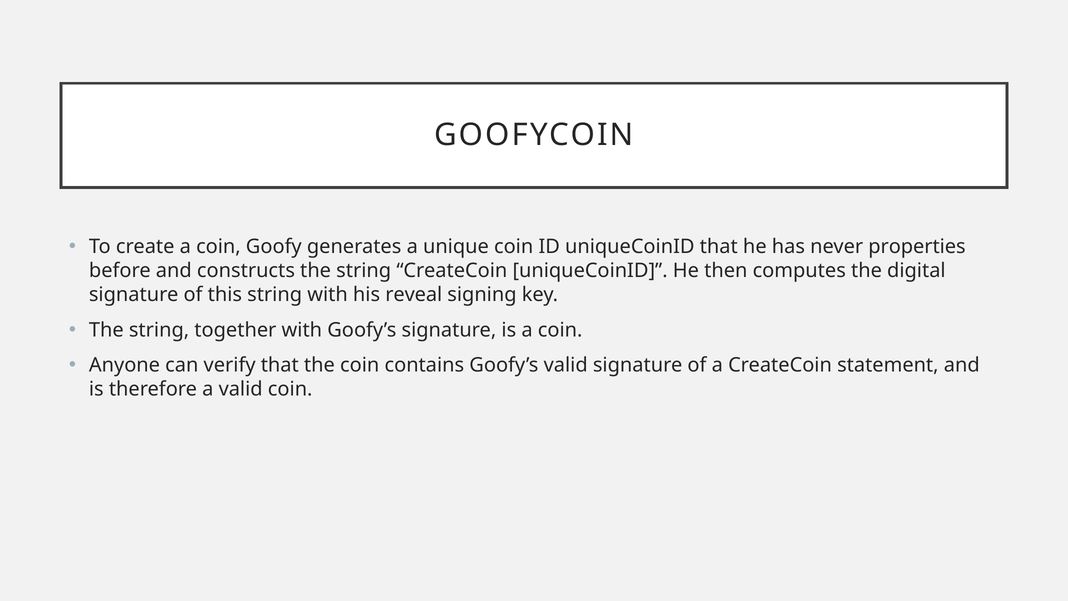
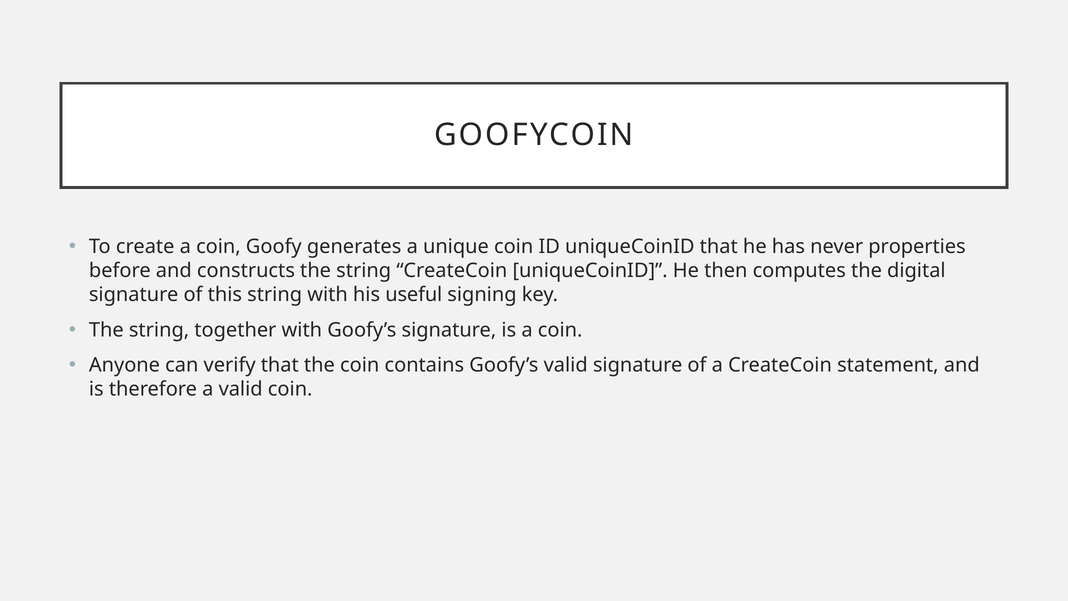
reveal: reveal -> useful
